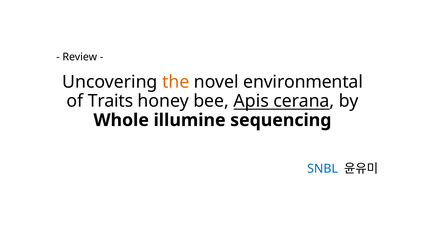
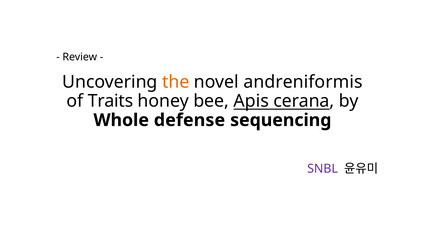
environmental: environmental -> andreniformis
illumine: illumine -> defense
SNBL colour: blue -> purple
